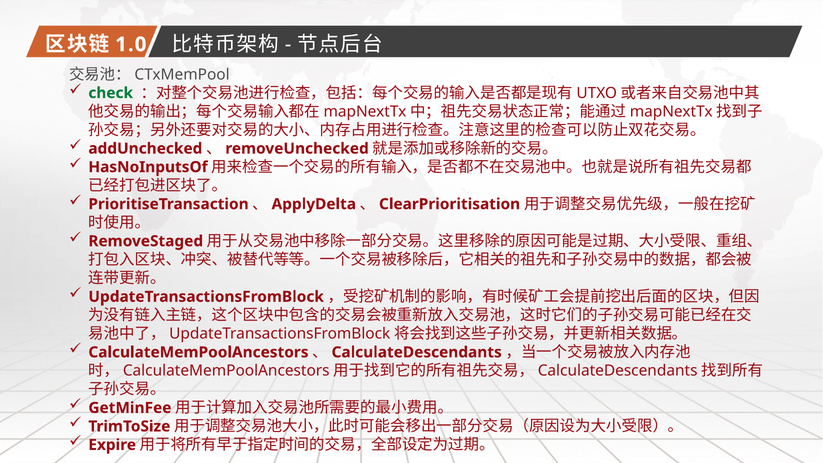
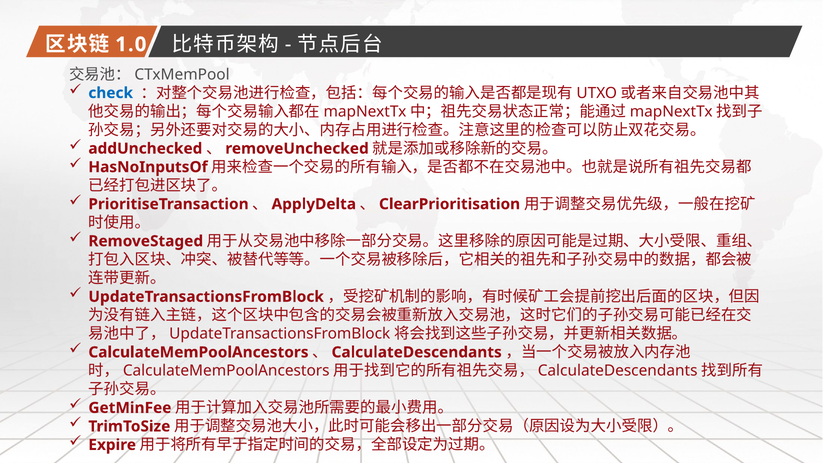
check colour: green -> blue
